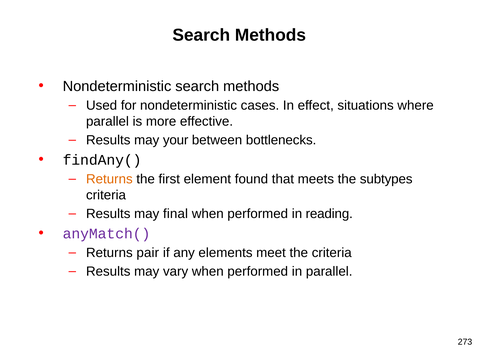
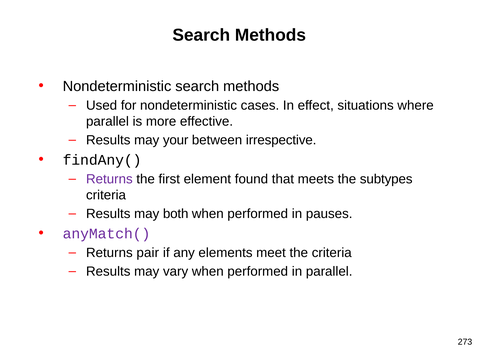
bottlenecks: bottlenecks -> irrespective
Returns at (109, 179) colour: orange -> purple
final: final -> both
reading: reading -> pauses
